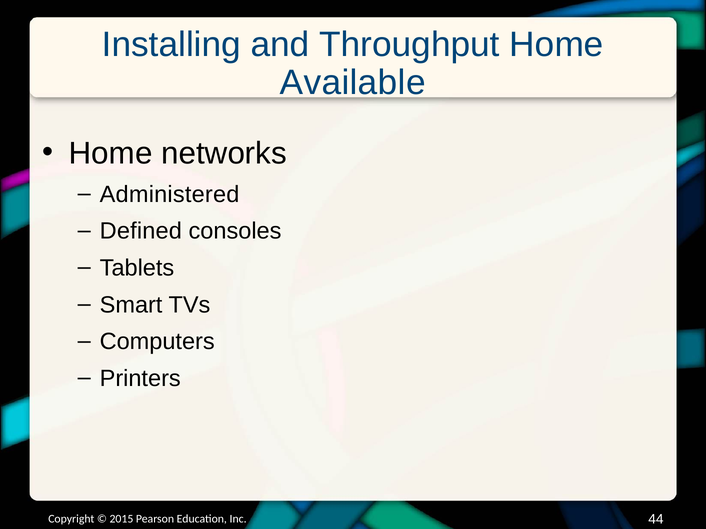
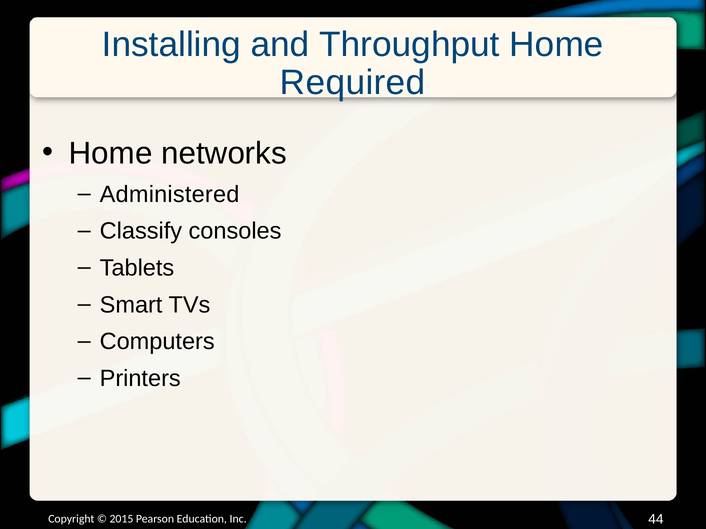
Available: Available -> Required
Defined: Defined -> Classify
